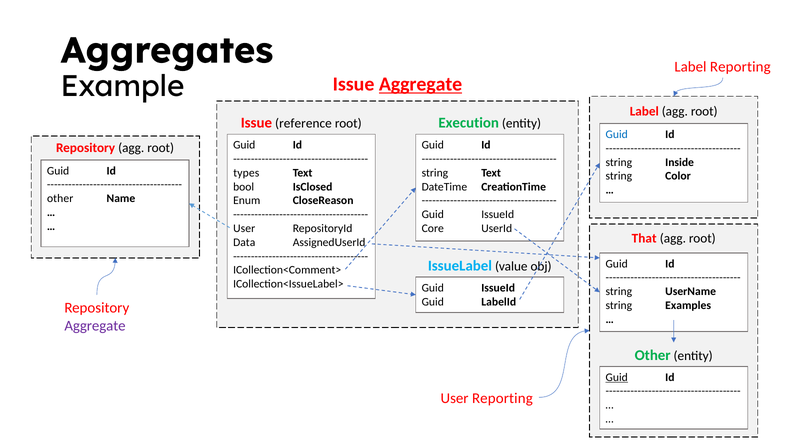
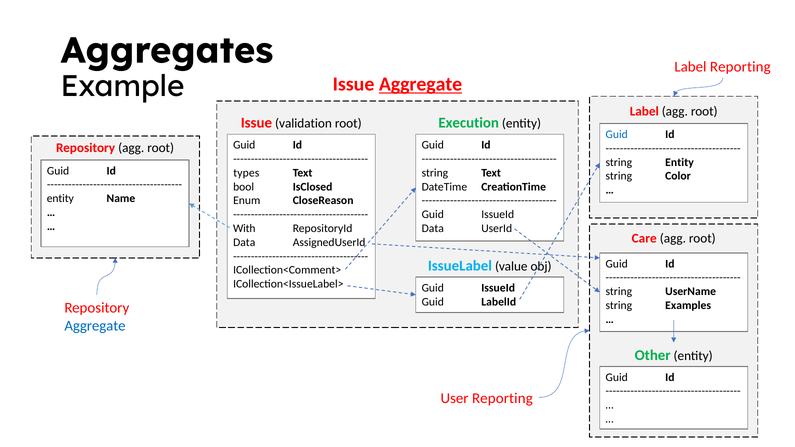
reference: reference -> validation
string Inside: Inside -> Entity
other at (60, 199): other -> entity
User at (244, 229): User -> With
Core at (433, 229): Core -> Data
That: That -> Care
Aggregate at (95, 326) colour: purple -> blue
Guid at (617, 377) underline: present -> none
